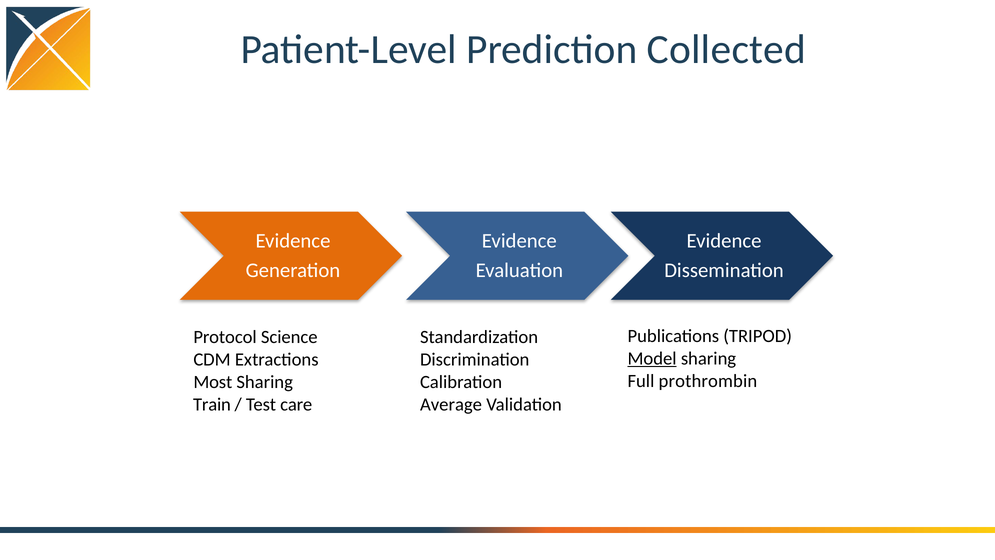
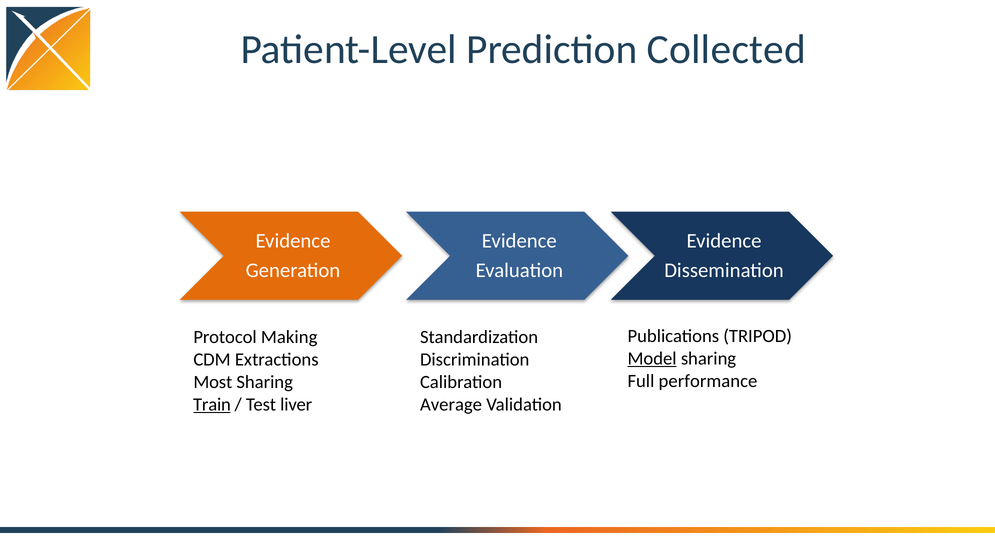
Science: Science -> Making
prothrombin: prothrombin -> performance
Train underline: none -> present
care: care -> liver
